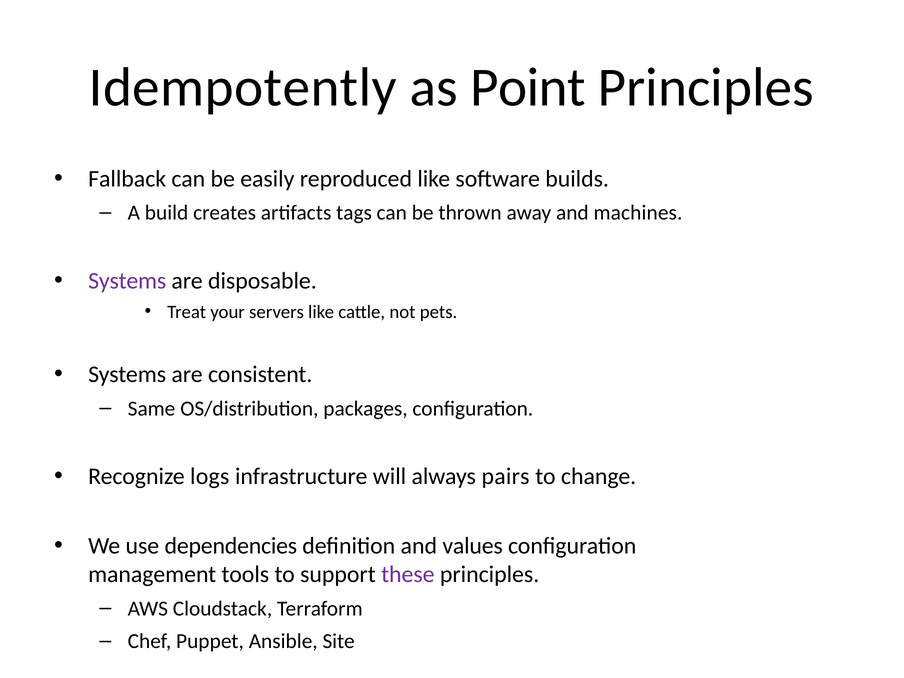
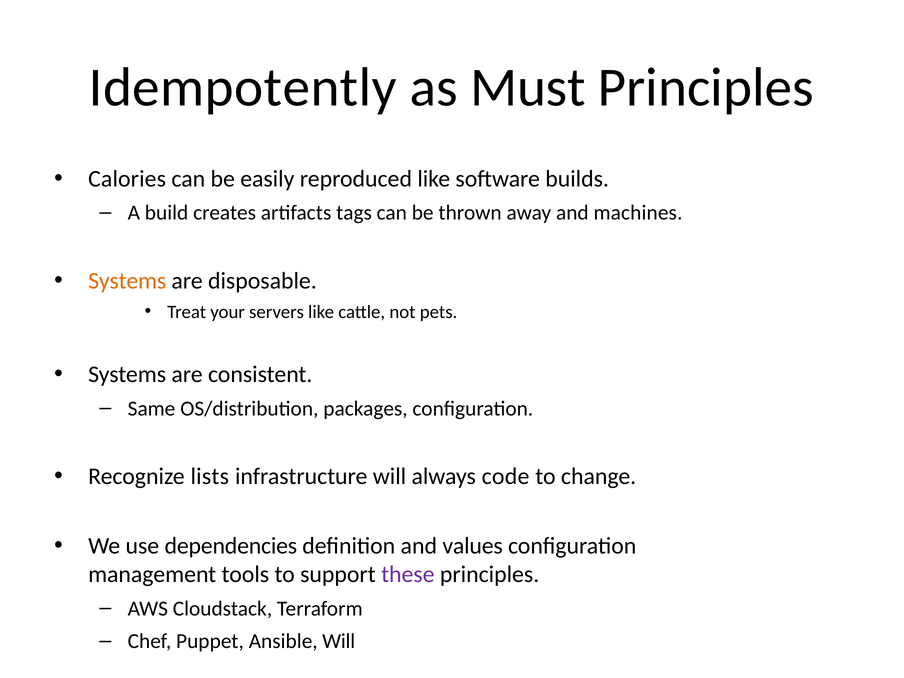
Point: Point -> Must
Fallback: Fallback -> Calories
Systems at (127, 281) colour: purple -> orange
logs: logs -> lists
pairs: pairs -> code
Ansible Site: Site -> Will
